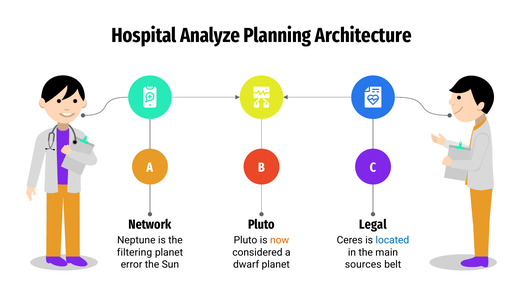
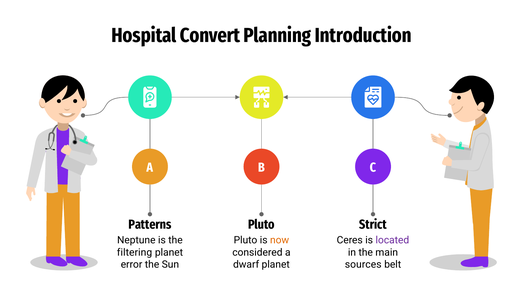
Analyze: Analyze -> Convert
Architecture: Architecture -> Introduction
Network: Network -> Patterns
Legal: Legal -> Strict
located colour: blue -> purple
